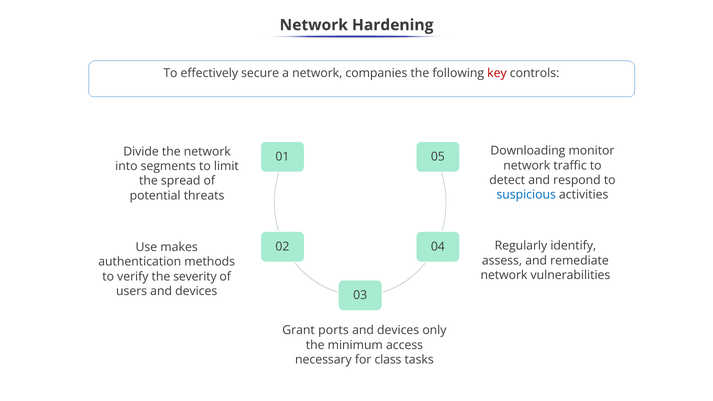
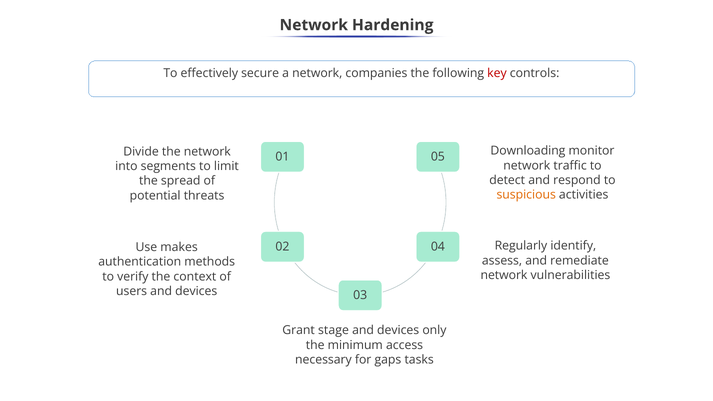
suspicious colour: blue -> orange
severity: severity -> context
ports: ports -> stage
class: class -> gaps
